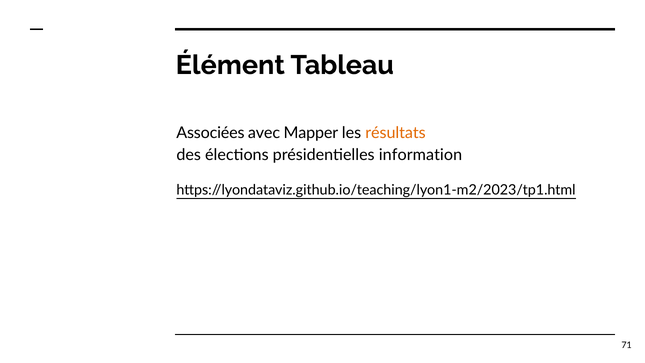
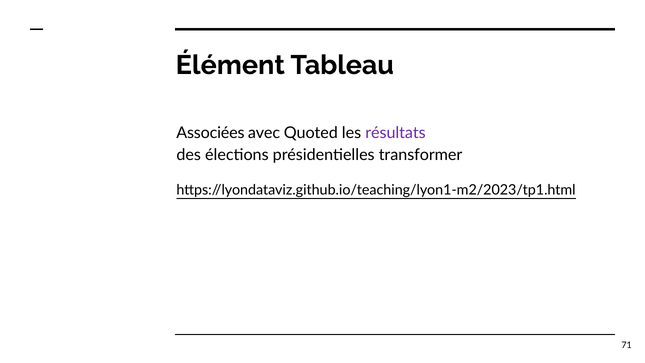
Mapper: Mapper -> Quoted
résultats colour: orange -> purple
information: information -> transformer
